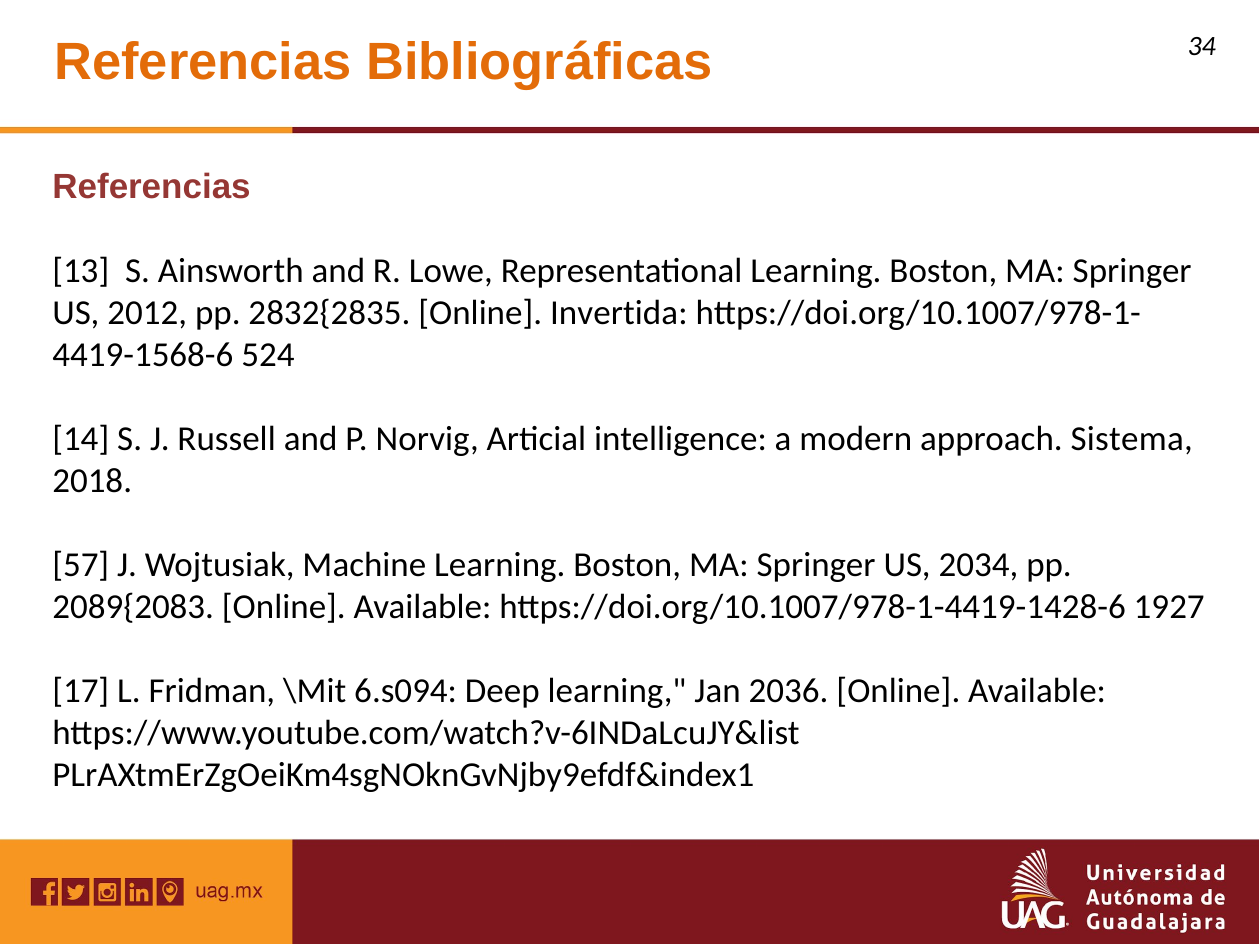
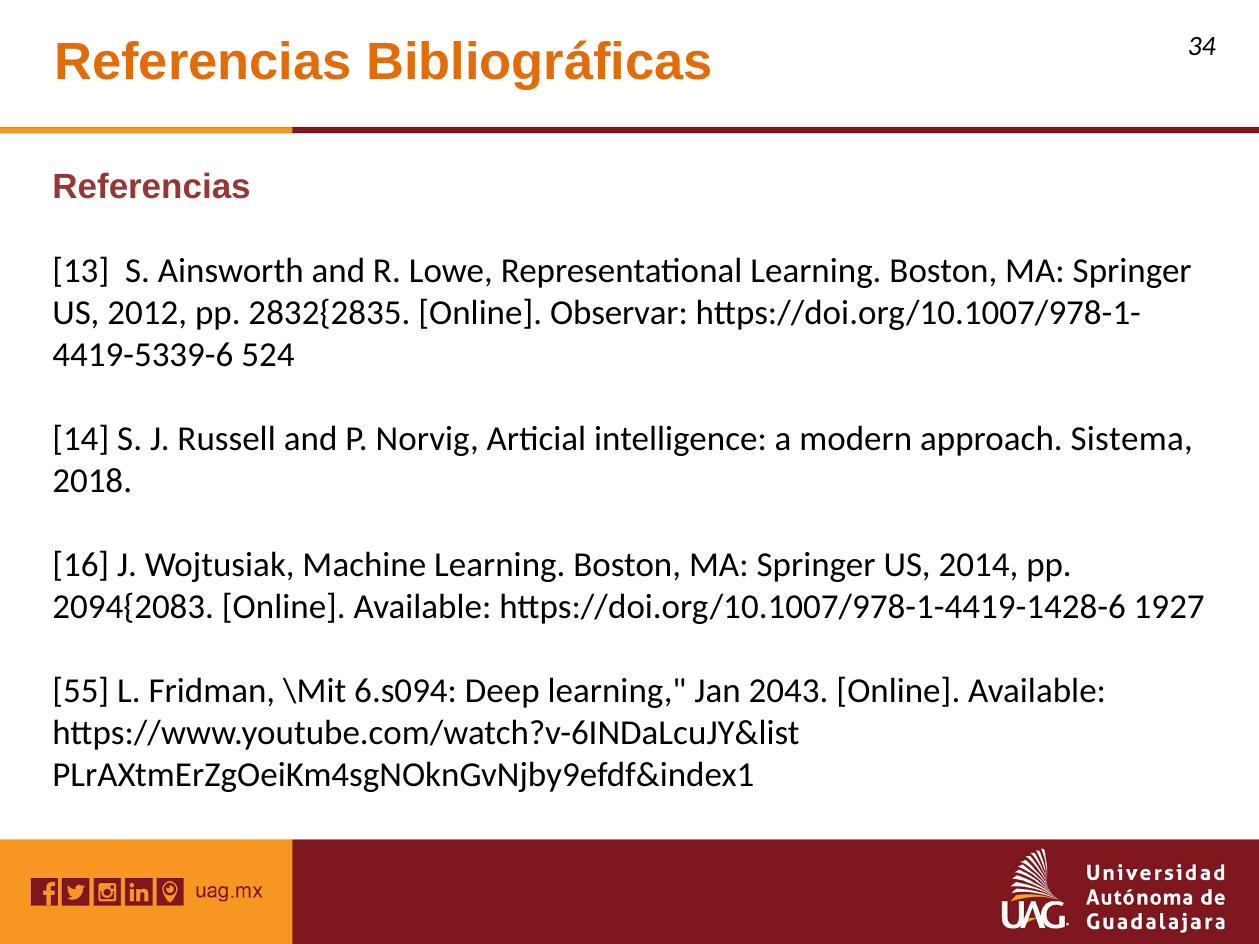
Invertida: Invertida -> Observar
4419-1568-6: 4419-1568-6 -> 4419-5339-6
57: 57 -> 16
2034: 2034 -> 2014
2089{2083: 2089{2083 -> 2094{2083
17: 17 -> 55
2036: 2036 -> 2043
